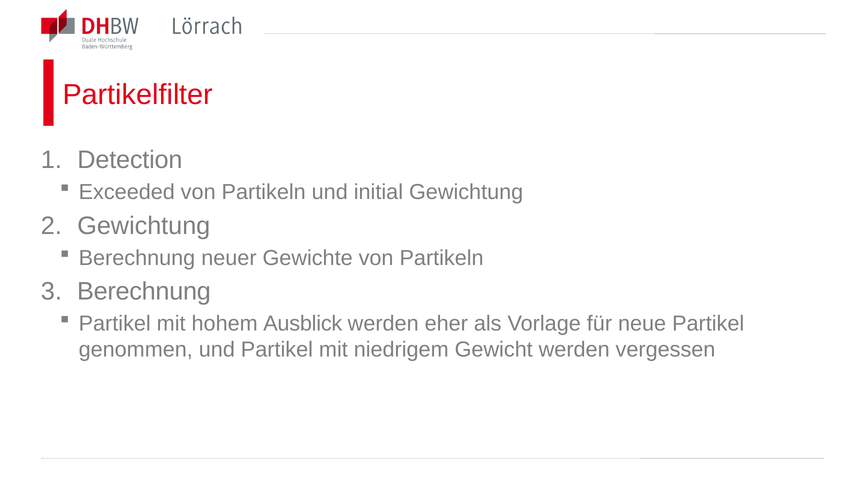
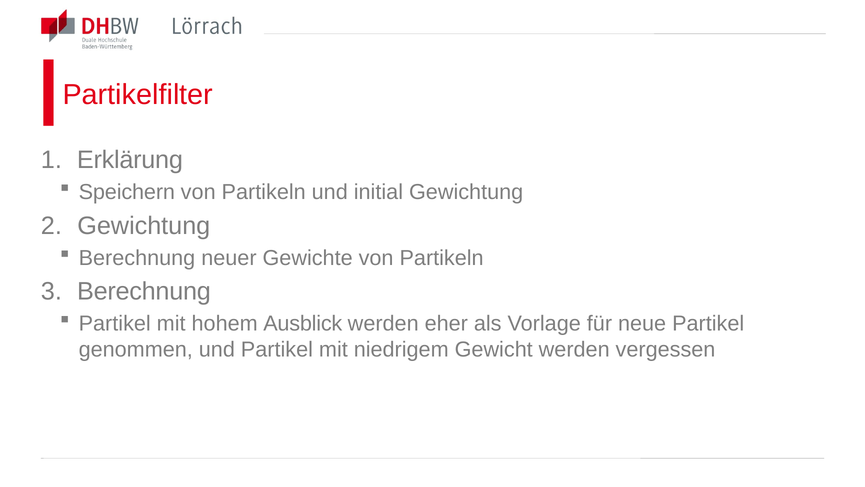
Detection: Detection -> Erklärung
Exceeded: Exceeded -> Speichern
